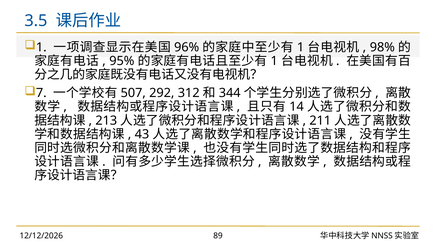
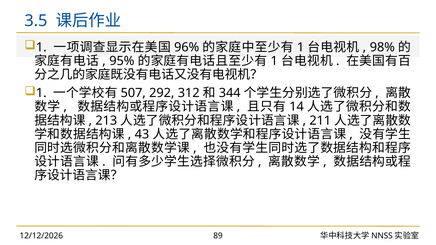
7 at (41, 93): 7 -> 1
